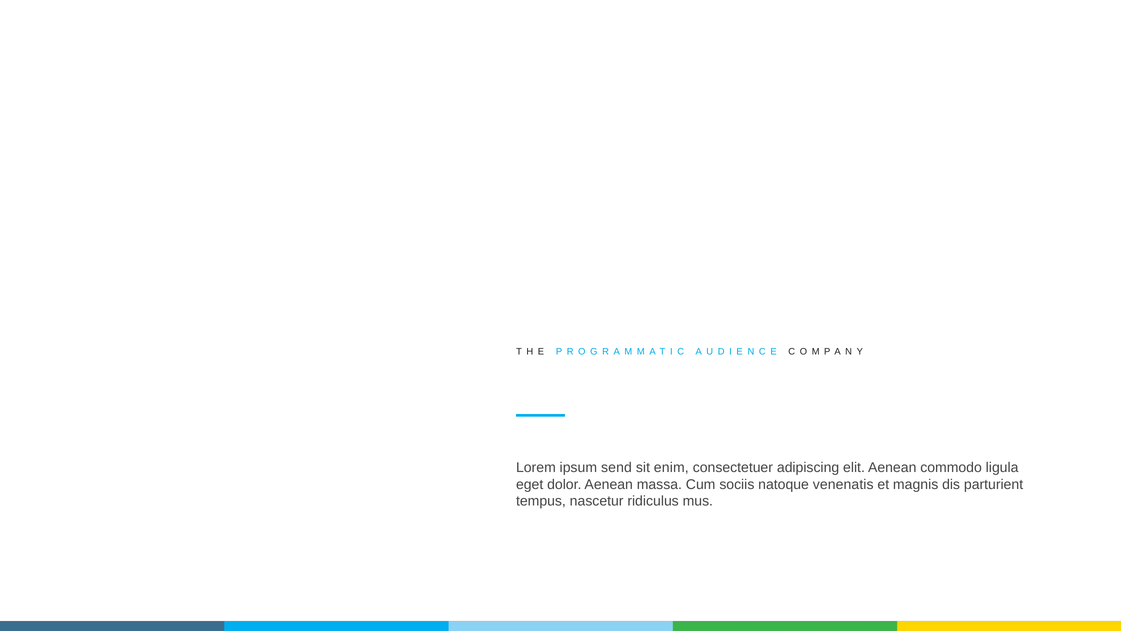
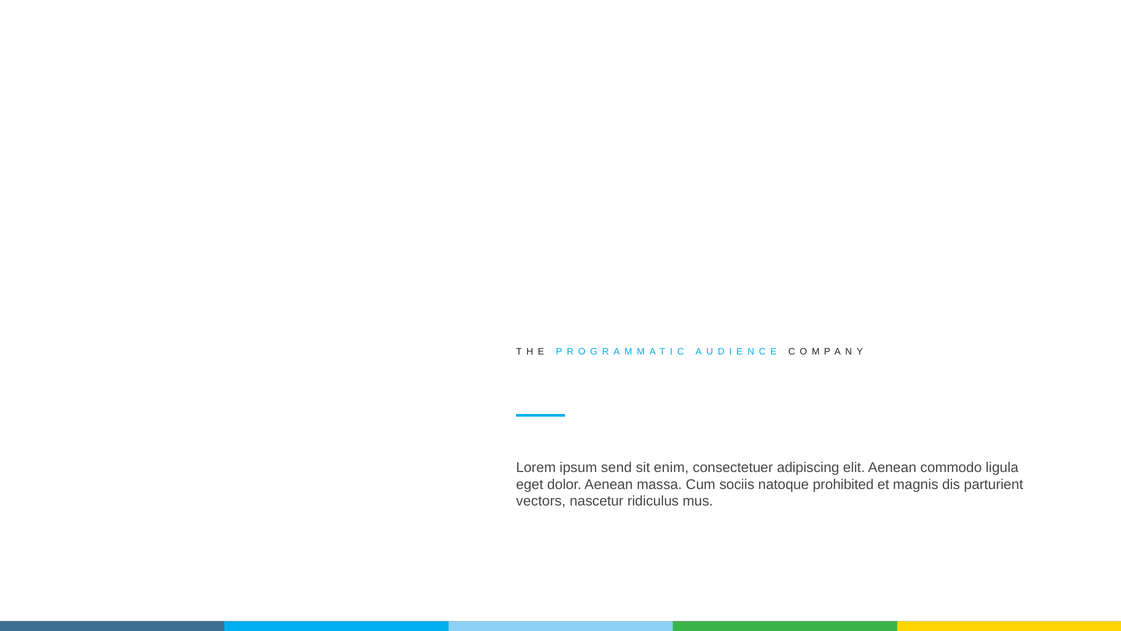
venenatis: venenatis -> prohibited
tempus: tempus -> vectors
